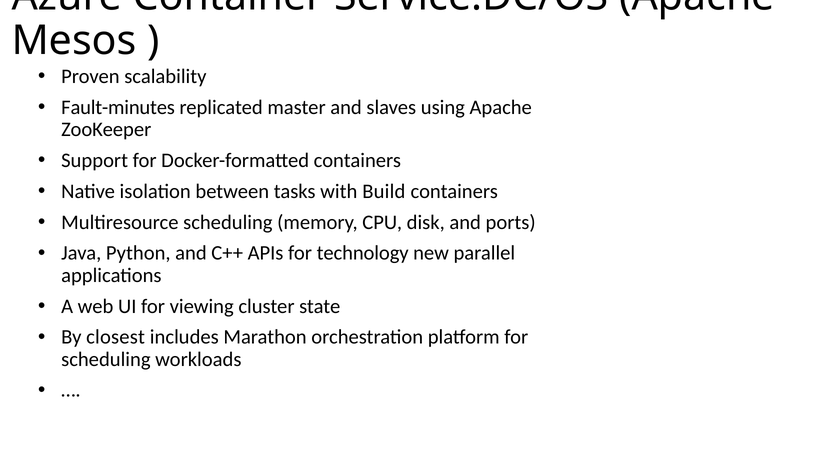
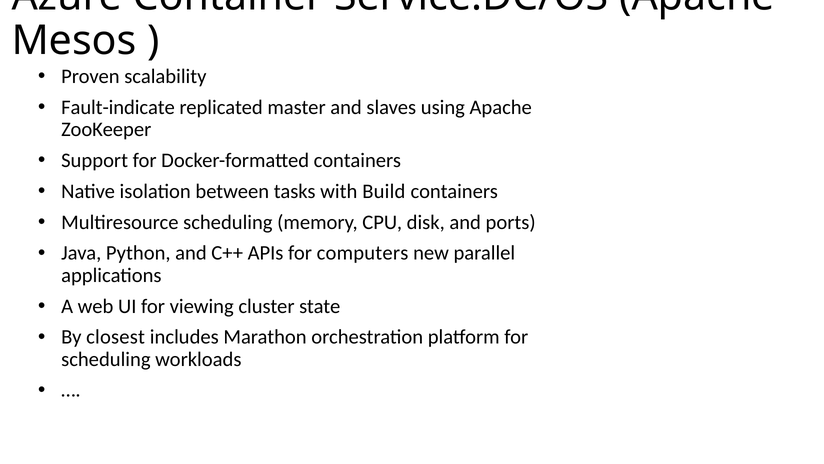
Fault-minutes: Fault-minutes -> Fault-indicate
technology: technology -> computers
